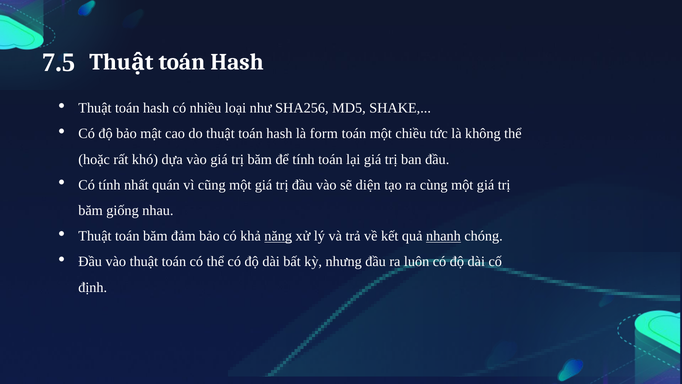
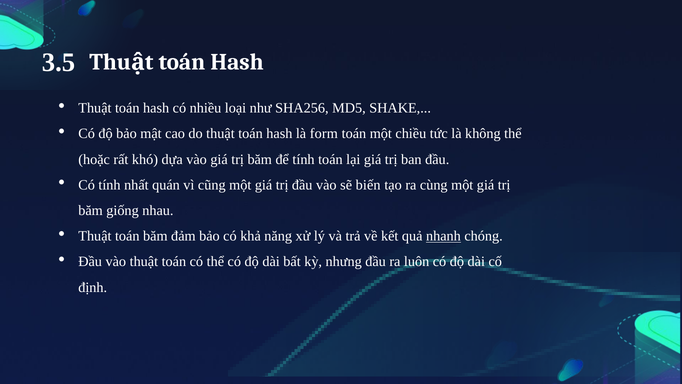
7.5: 7.5 -> 3.5
diện: diện -> biến
năng underline: present -> none
